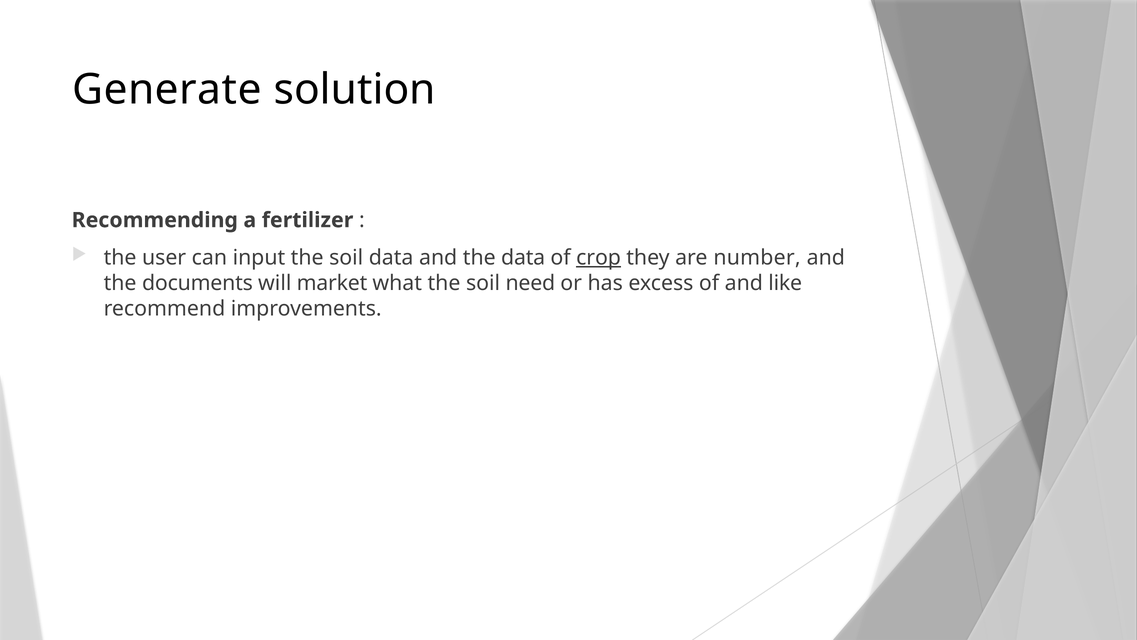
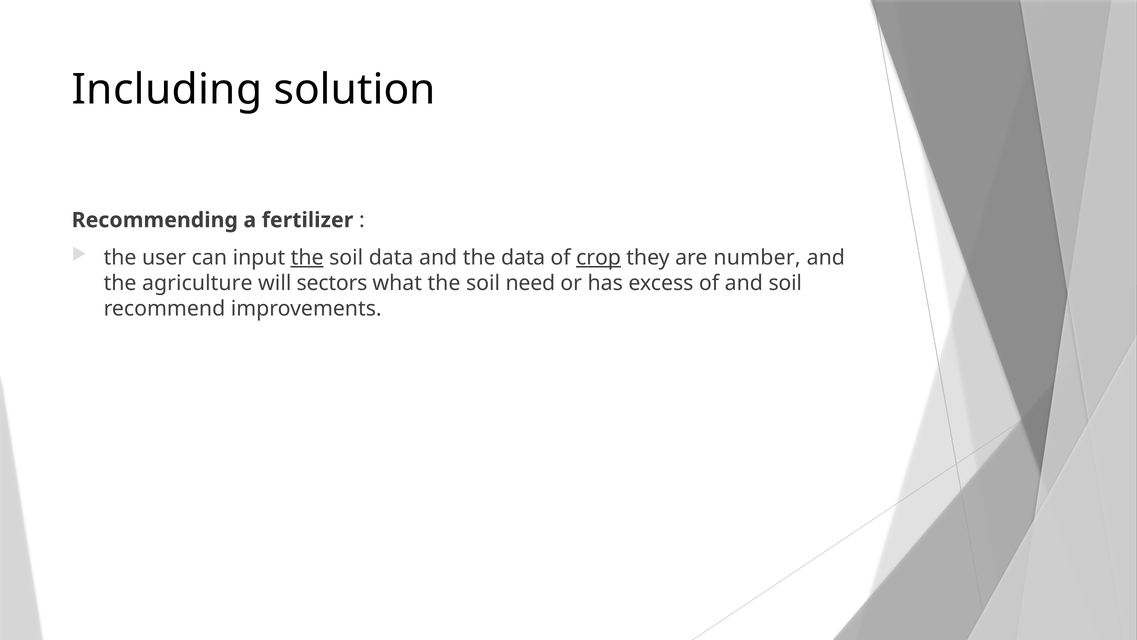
Generate: Generate -> Including
the at (307, 257) underline: none -> present
documents: documents -> agriculture
market: market -> sectors
and like: like -> soil
